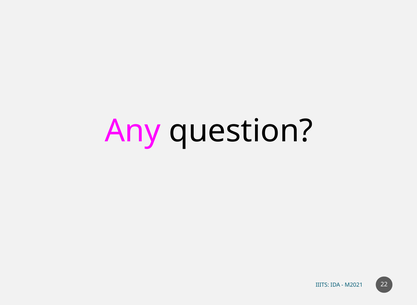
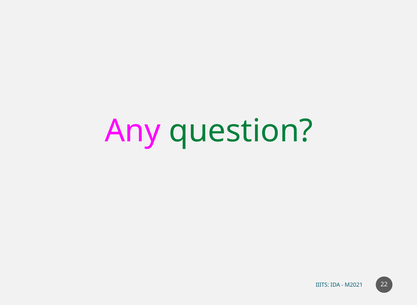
question colour: black -> green
